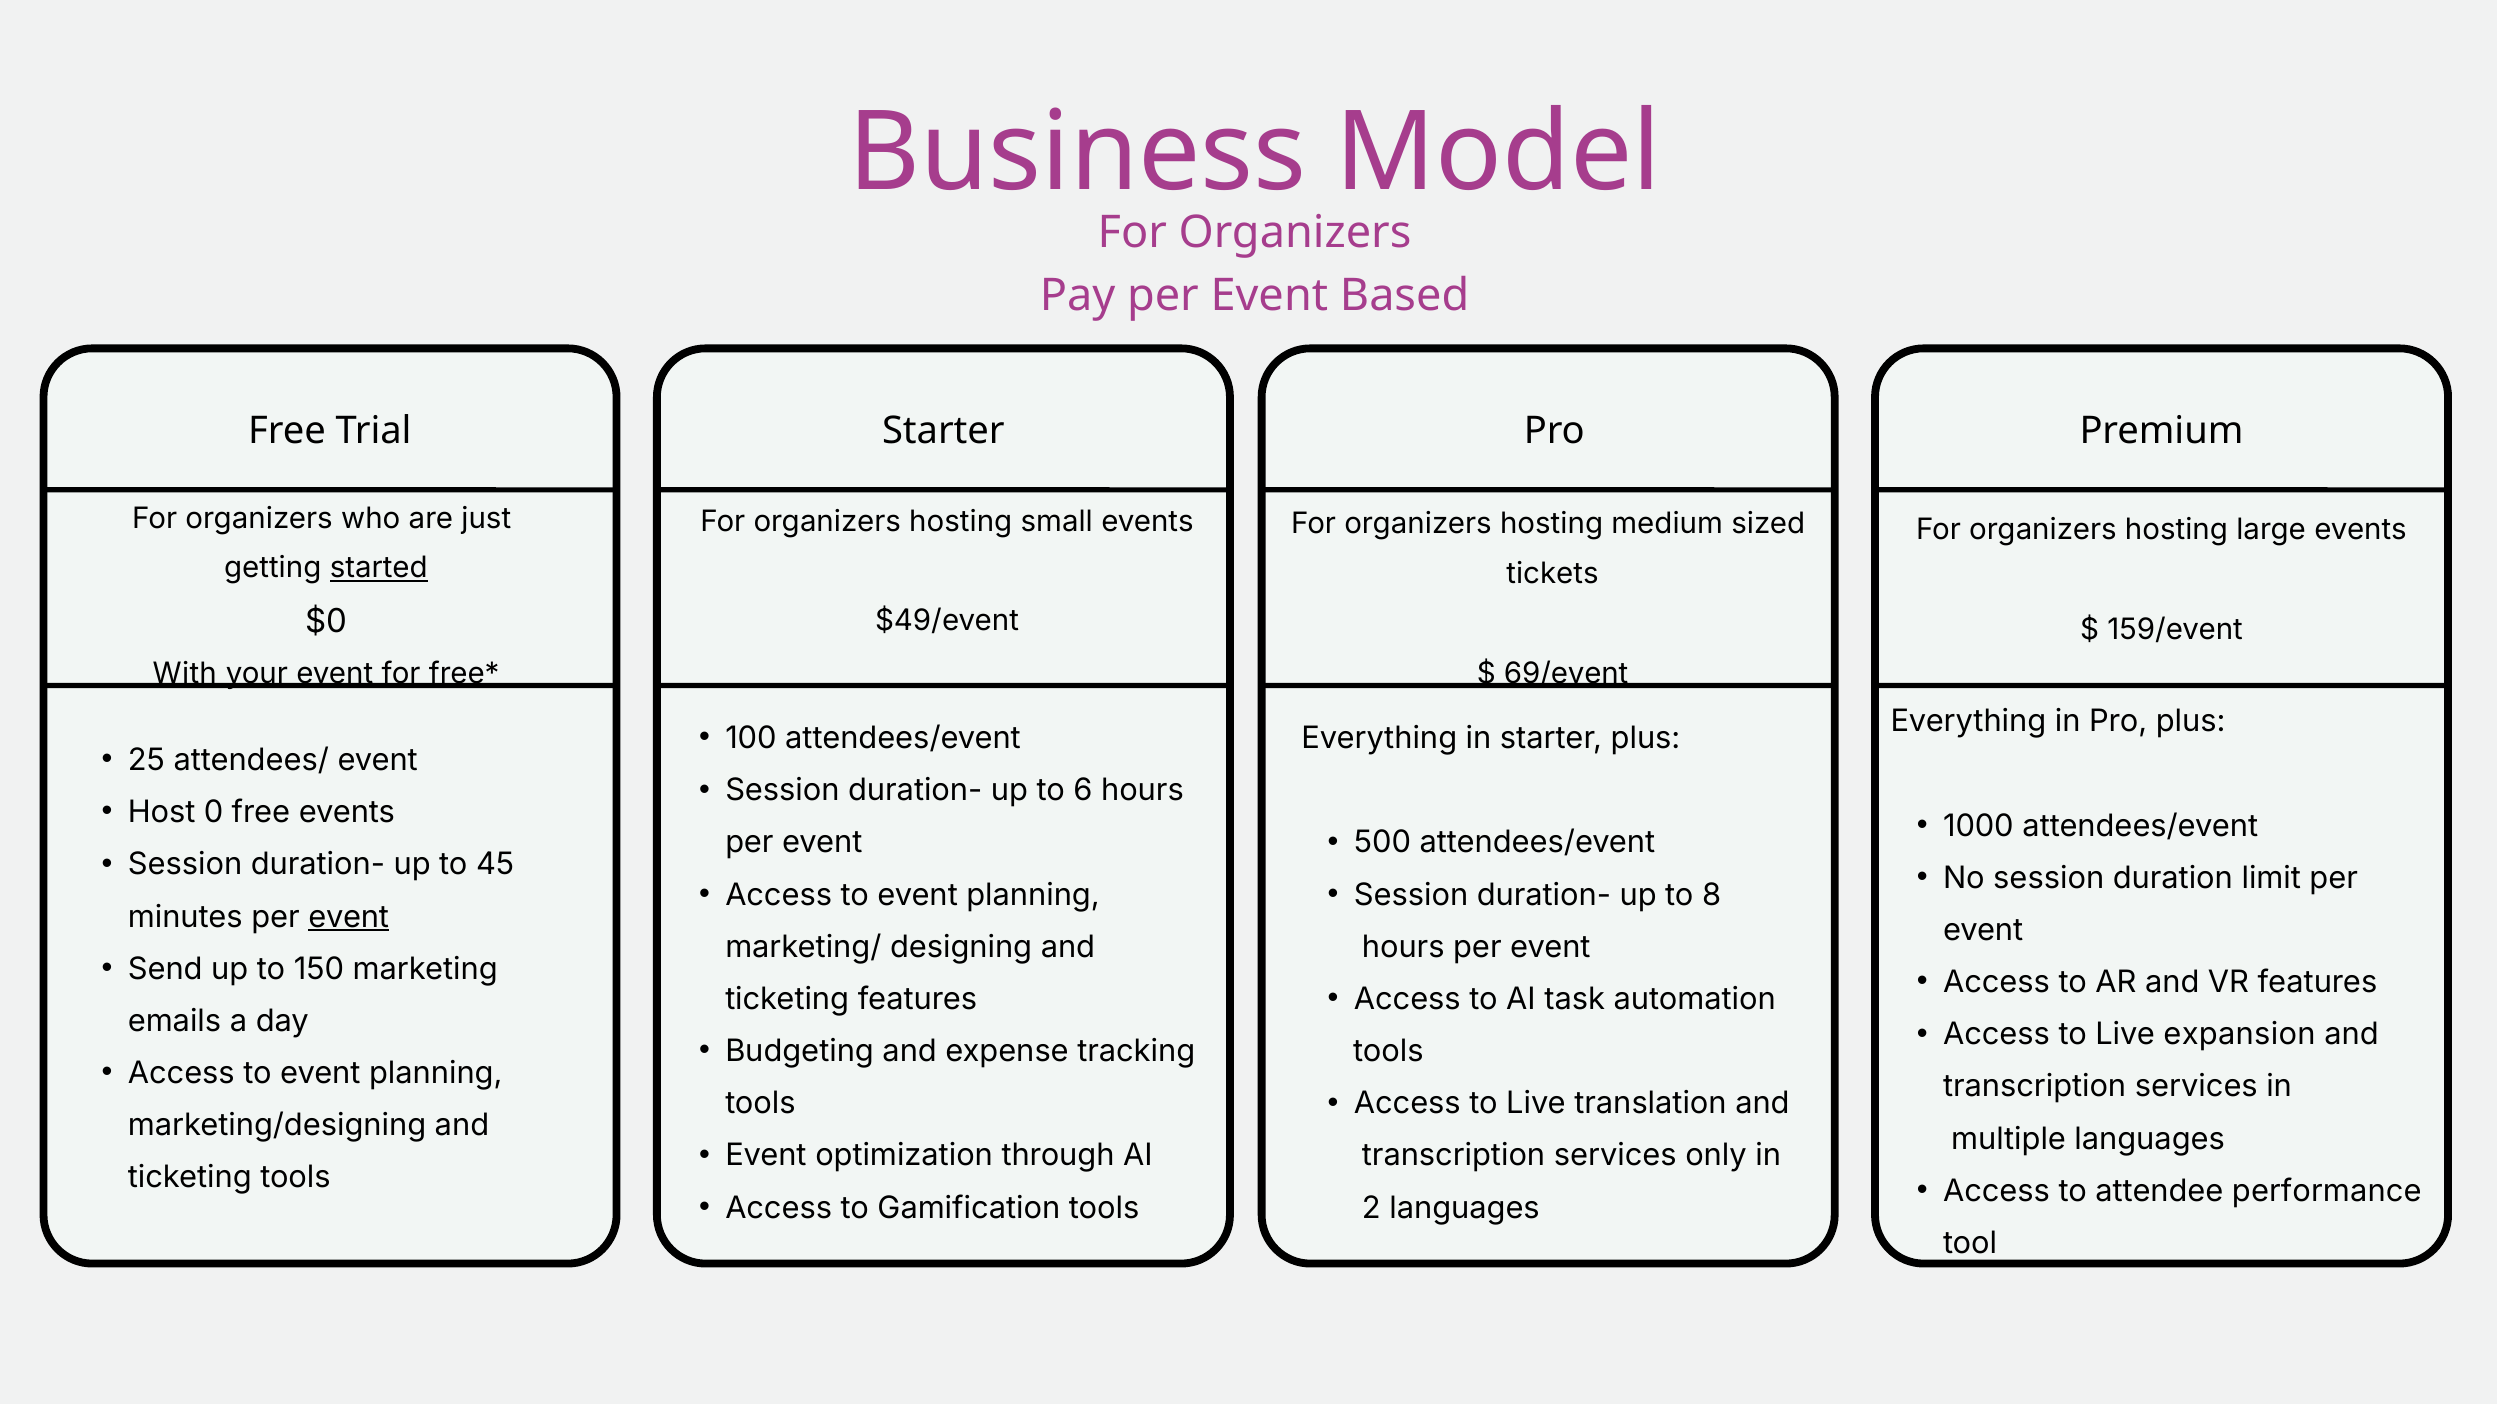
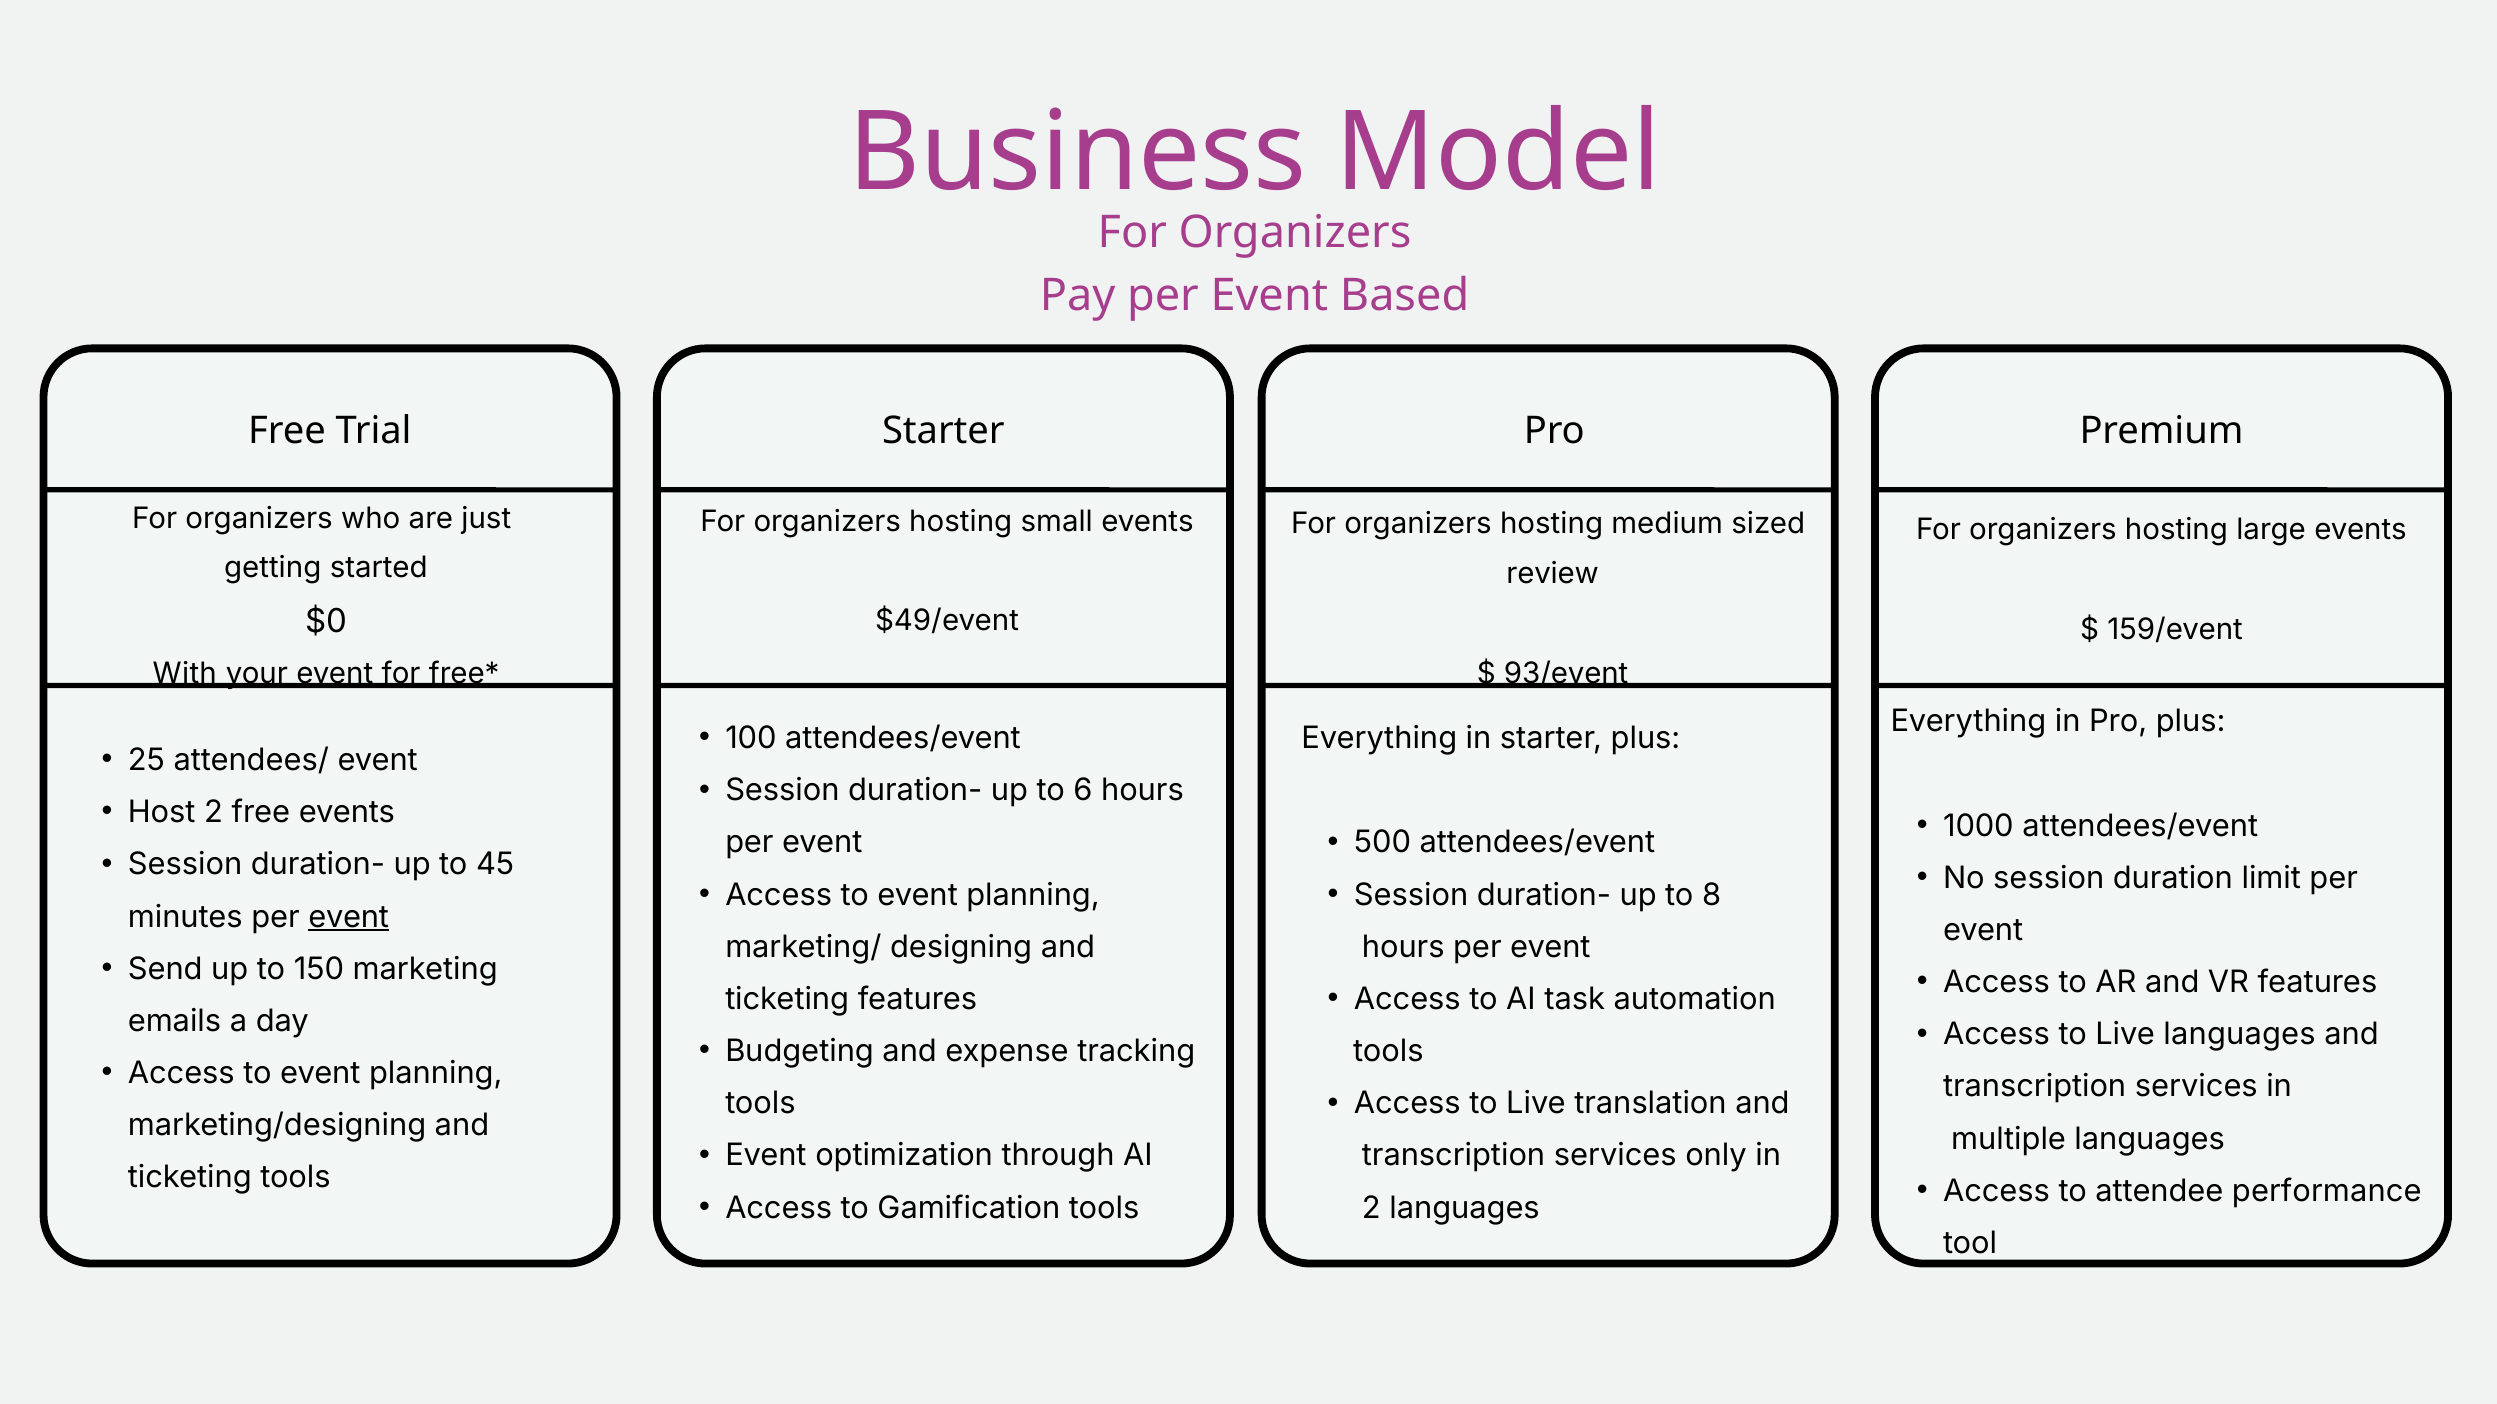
started underline: present -> none
tickets: tickets -> review
69/event: 69/event -> 93/event
Host 0: 0 -> 2
Live expansion: expansion -> languages
